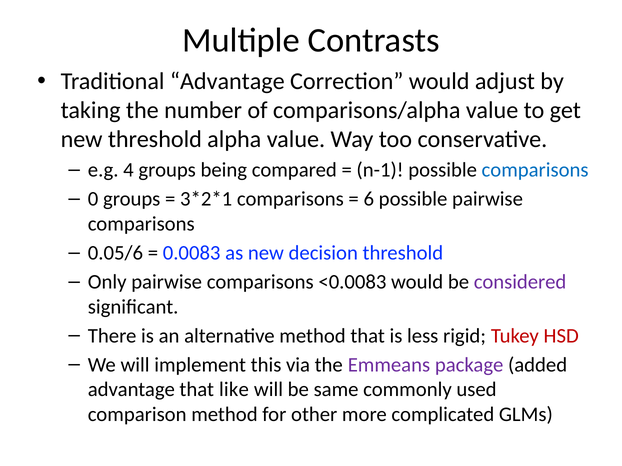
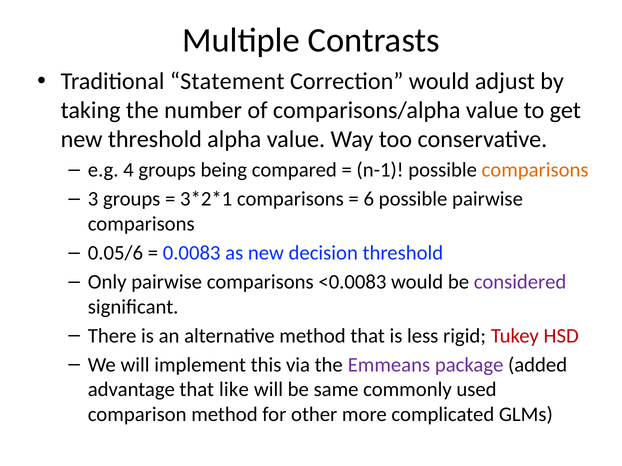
Traditional Advantage: Advantage -> Statement
comparisons at (535, 170) colour: blue -> orange
0: 0 -> 3
